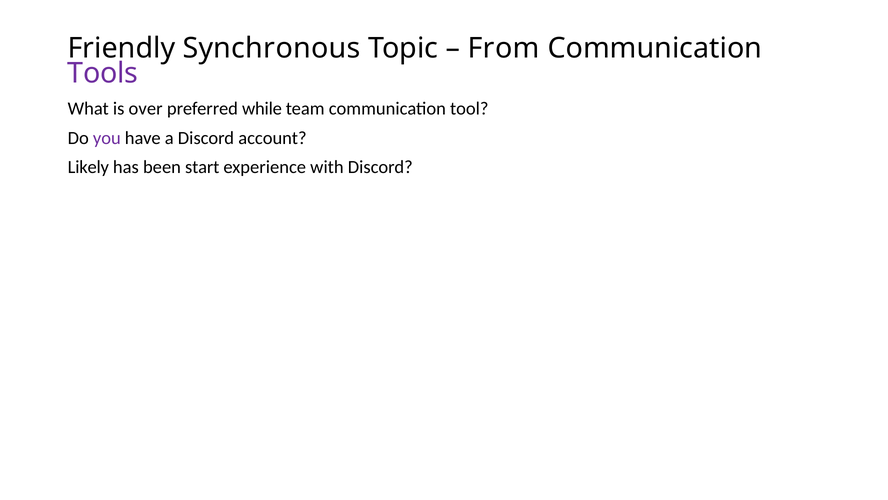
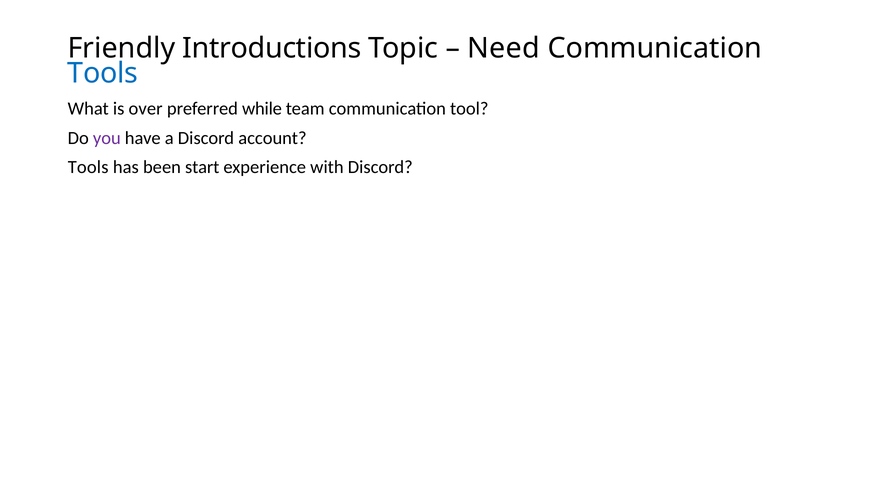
Synchronous: Synchronous -> Introductions
From: From -> Need
Tools at (103, 73) colour: purple -> blue
Likely at (88, 167): Likely -> Tools
